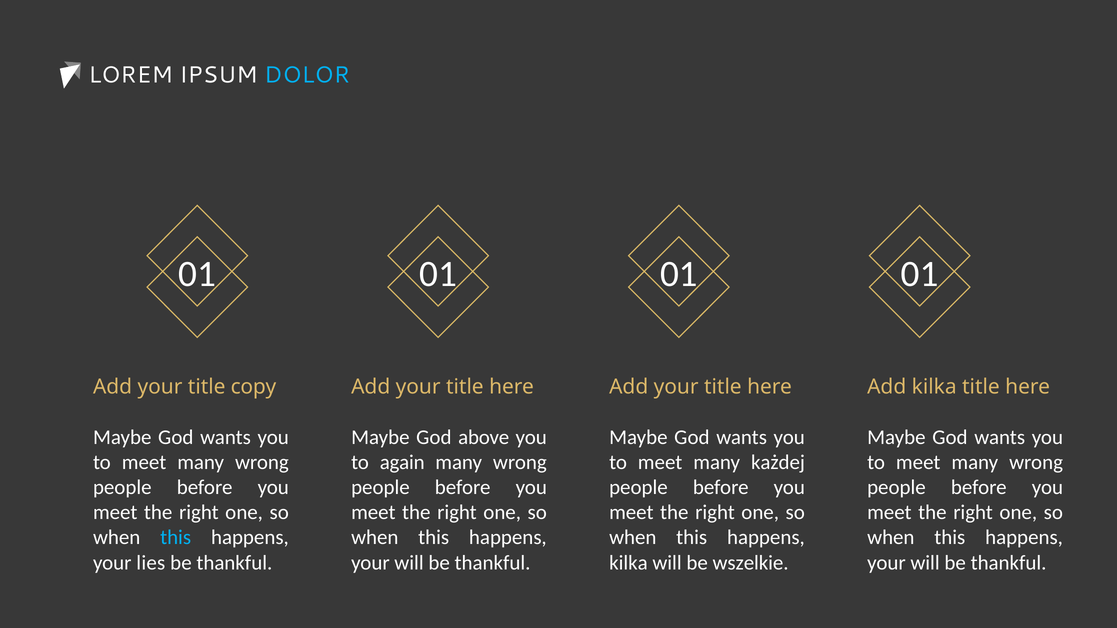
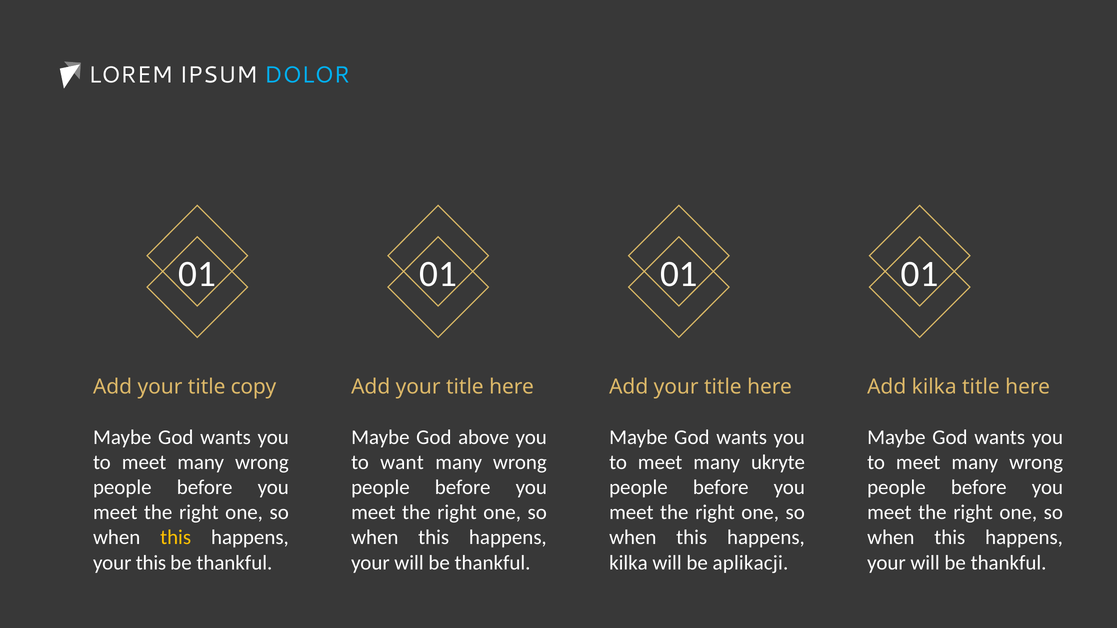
again: again -> want
każdej: każdej -> ukryte
this at (176, 538) colour: light blue -> yellow
your lies: lies -> this
wszelkie: wszelkie -> aplikacji
